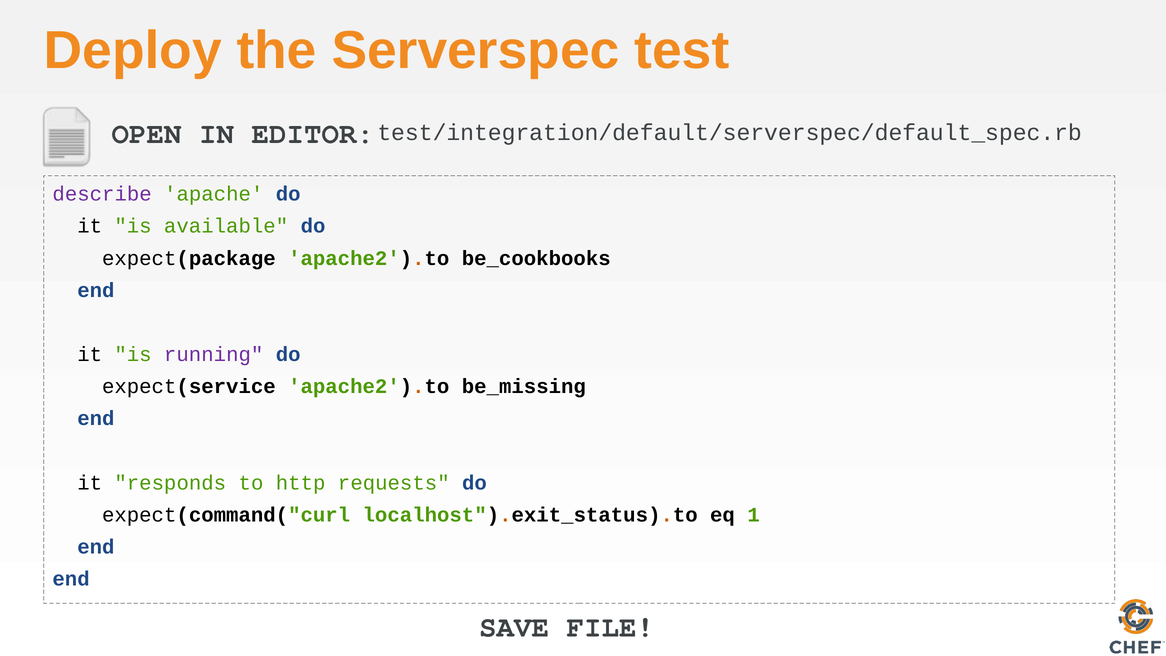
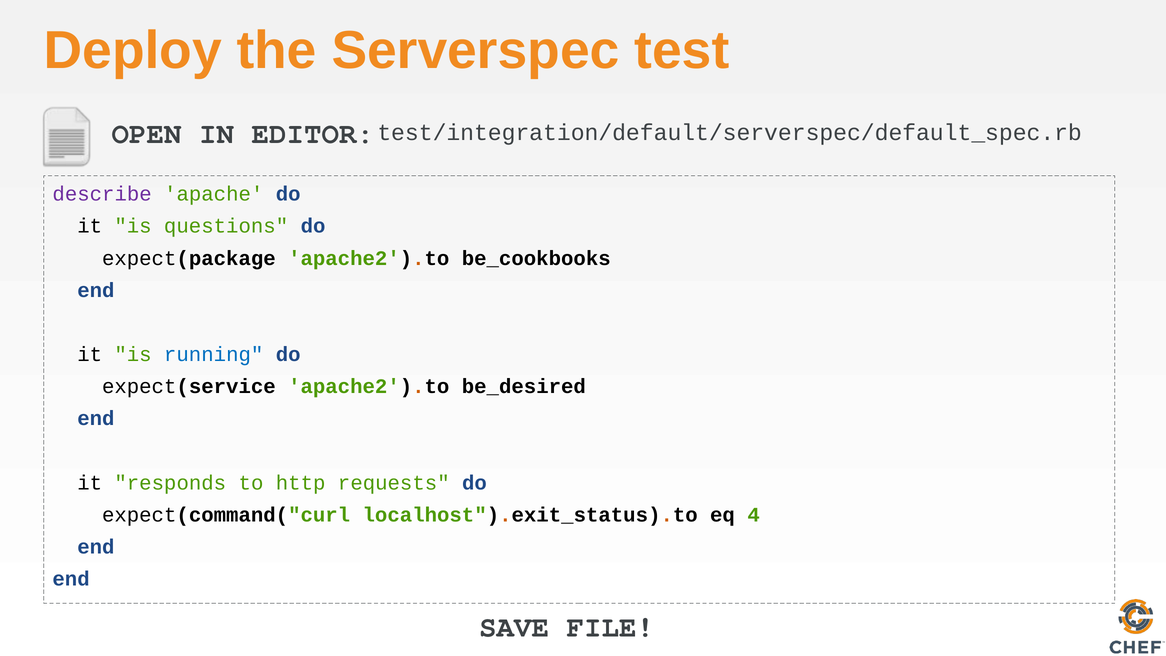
available: available -> questions
running colour: purple -> blue
be_missing: be_missing -> be_desired
1: 1 -> 4
